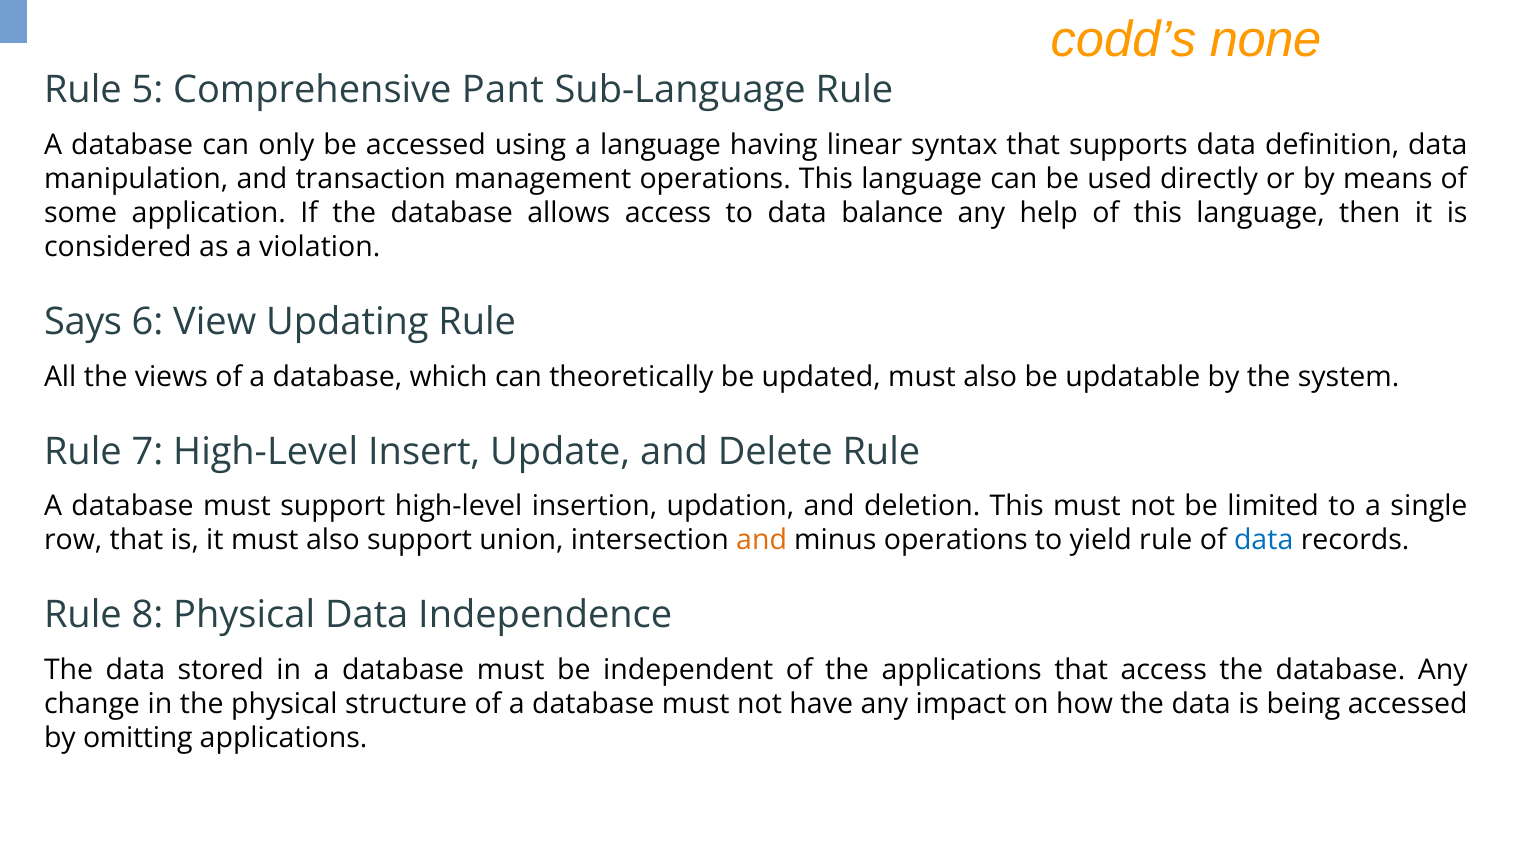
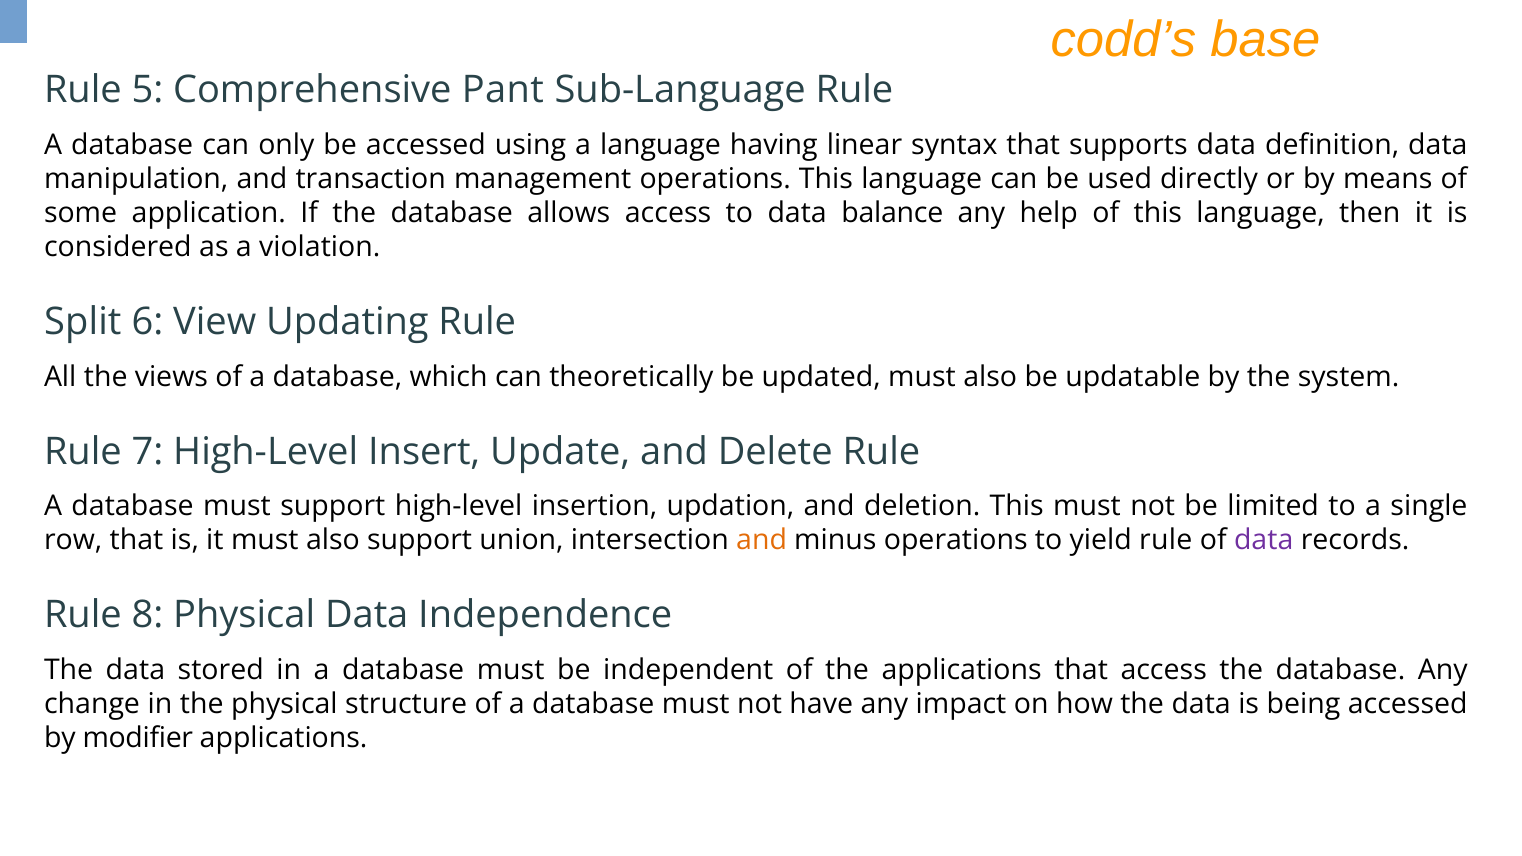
none: none -> base
Says: Says -> Split
data at (1264, 540) colour: blue -> purple
omitting: omitting -> modifier
